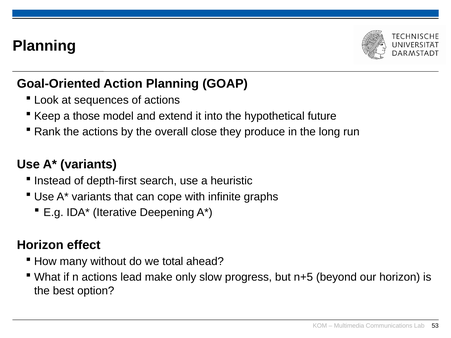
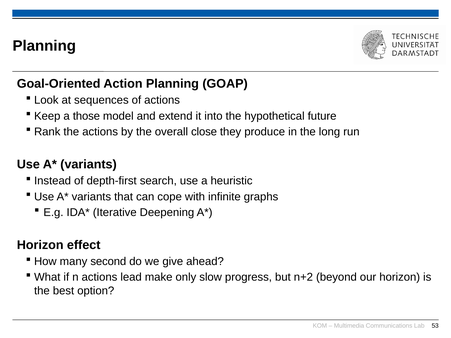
without: without -> second
total: total -> give
n+5: n+5 -> n+2
